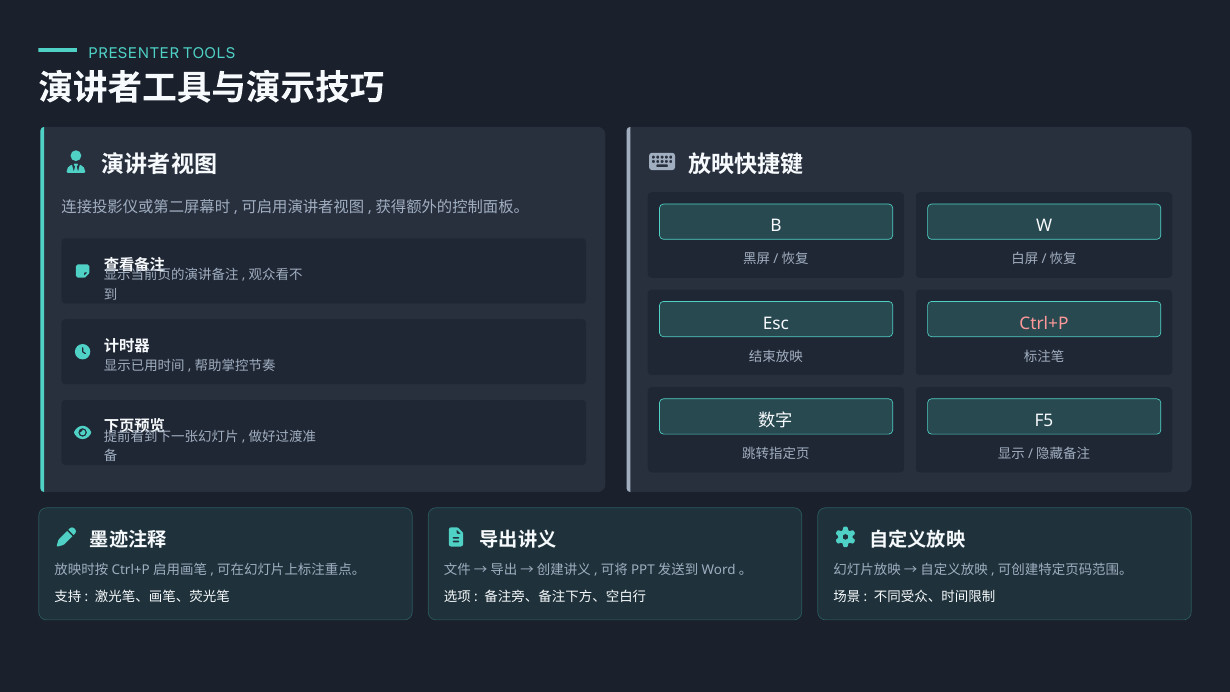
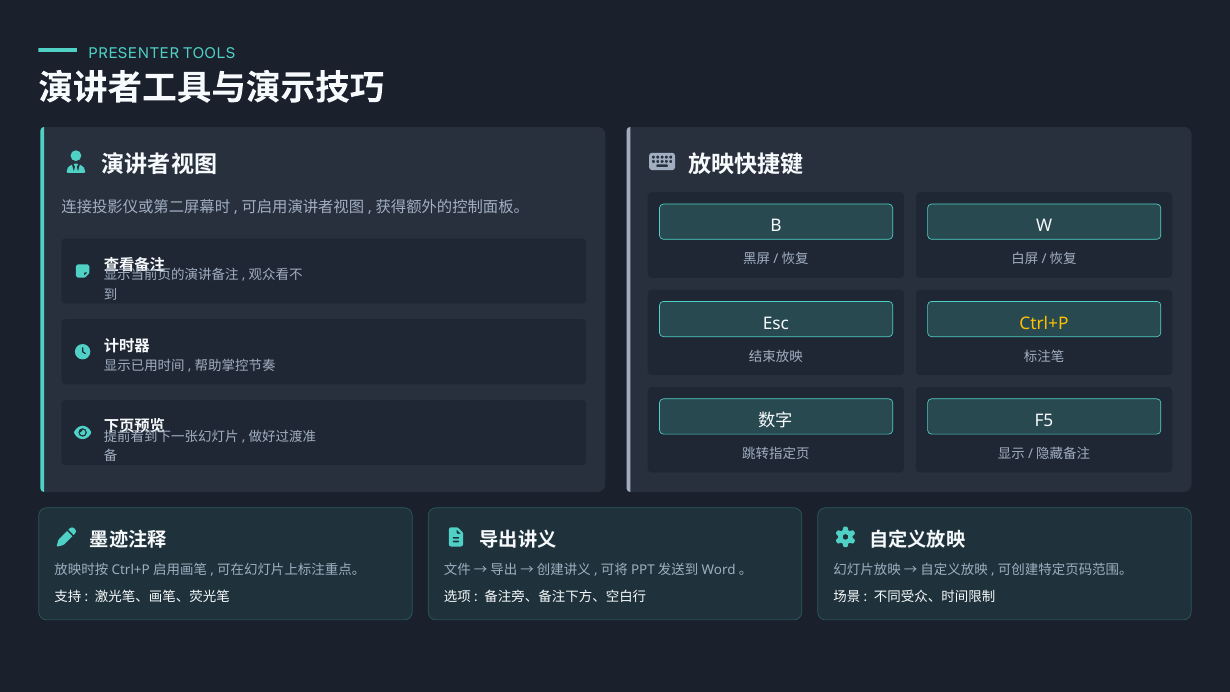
Ctrl+P colour: pink -> yellow
